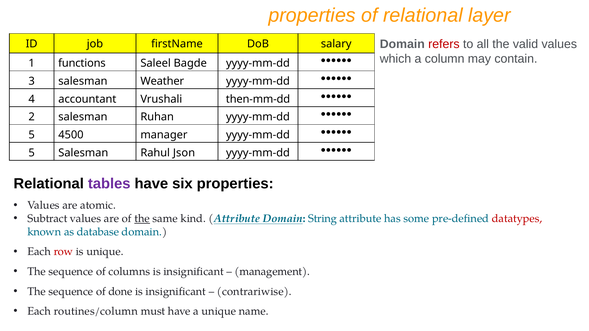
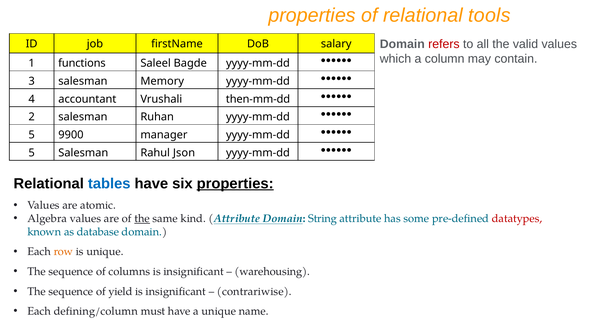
layer: layer -> tools
Weather: Weather -> Memory
4500: 4500 -> 9900
tables colour: purple -> blue
properties at (235, 184) underline: none -> present
Subtract: Subtract -> Algebra
row colour: red -> orange
management: management -> warehousing
done: done -> yield
routines/column: routines/column -> defining/column
